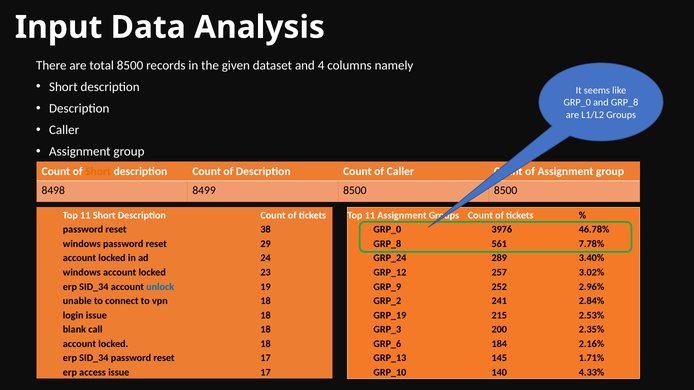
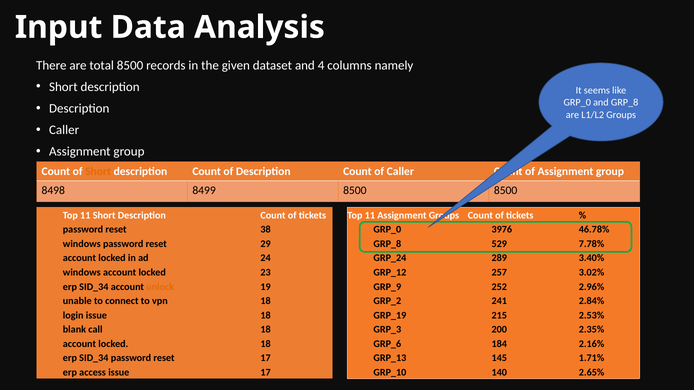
561: 561 -> 529
unlock colour: blue -> orange
4.33%: 4.33% -> 2.65%
